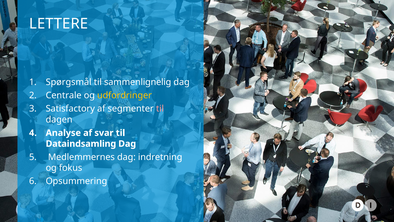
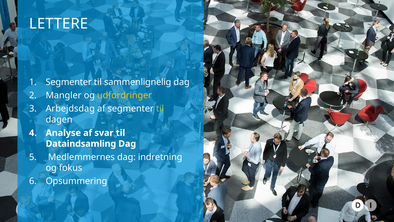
Spørgsmål at (69, 82): Spørgsmål -> Segmenter
Centrale: Centrale -> Mangler
Satisfactory: Satisfactory -> Arbejdsdag
til at (160, 109) colour: pink -> light green
